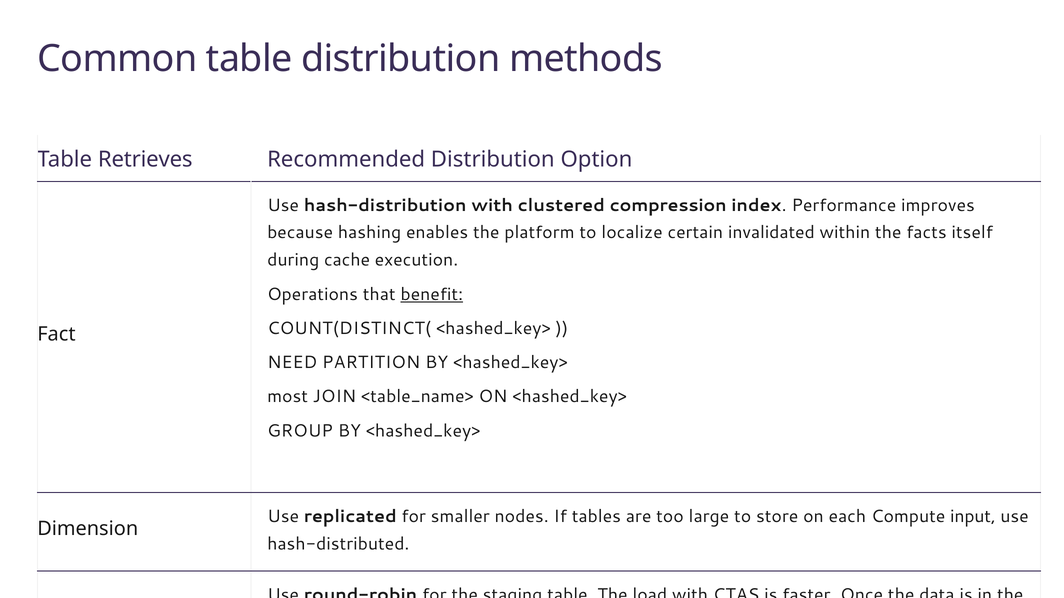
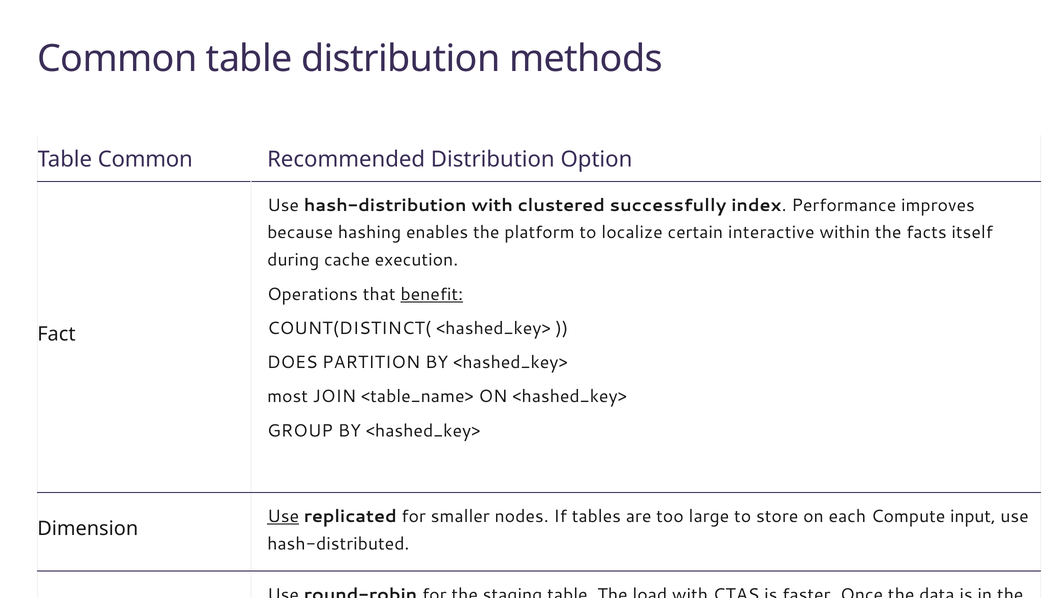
Table Retrieves: Retrieves -> Common
compression: compression -> successfully
invalidated: invalidated -> interactive
NEED: NEED -> DOES
Use at (283, 517) underline: none -> present
